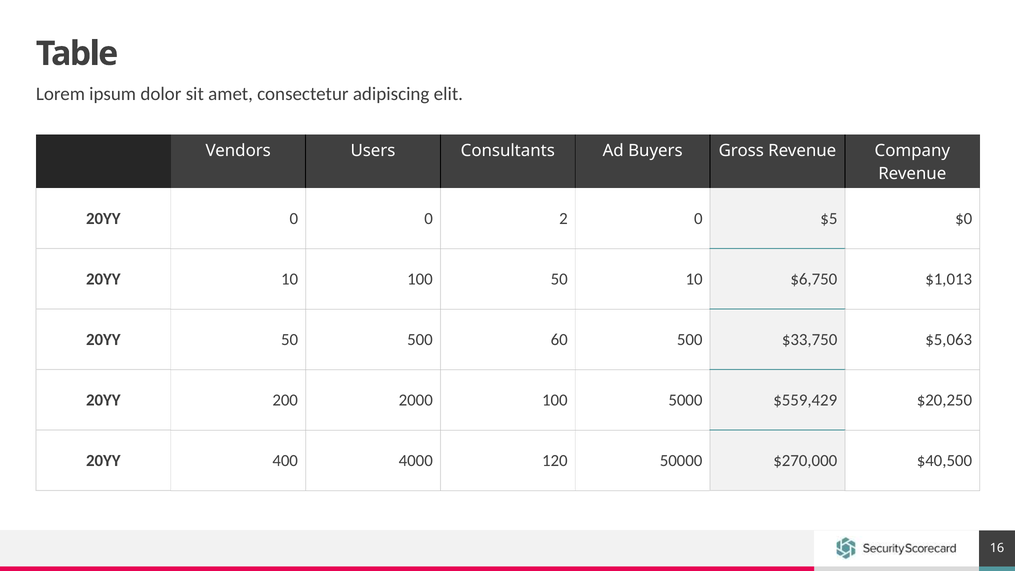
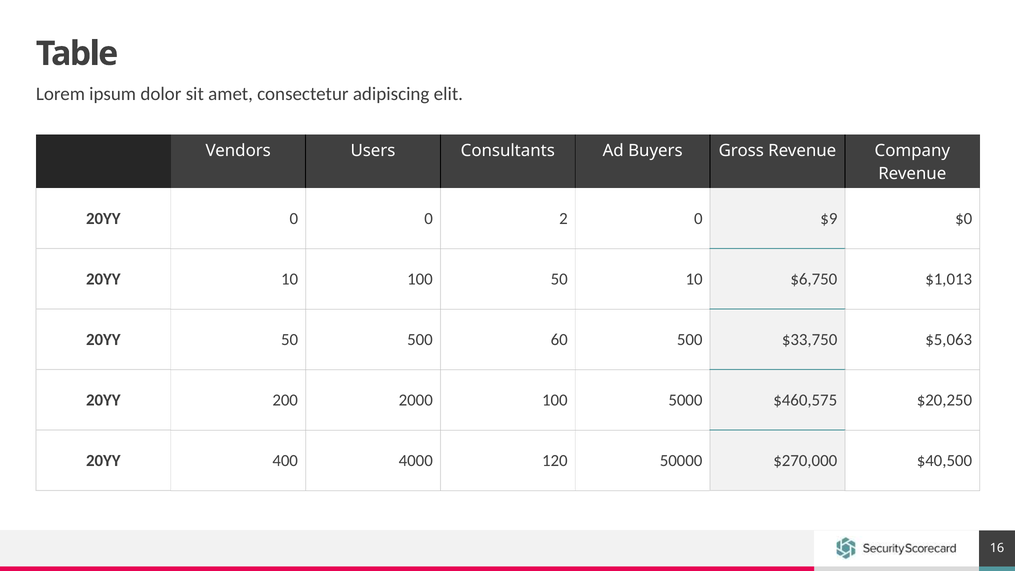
$5: $5 -> $9
$559,429: $559,429 -> $460,575
